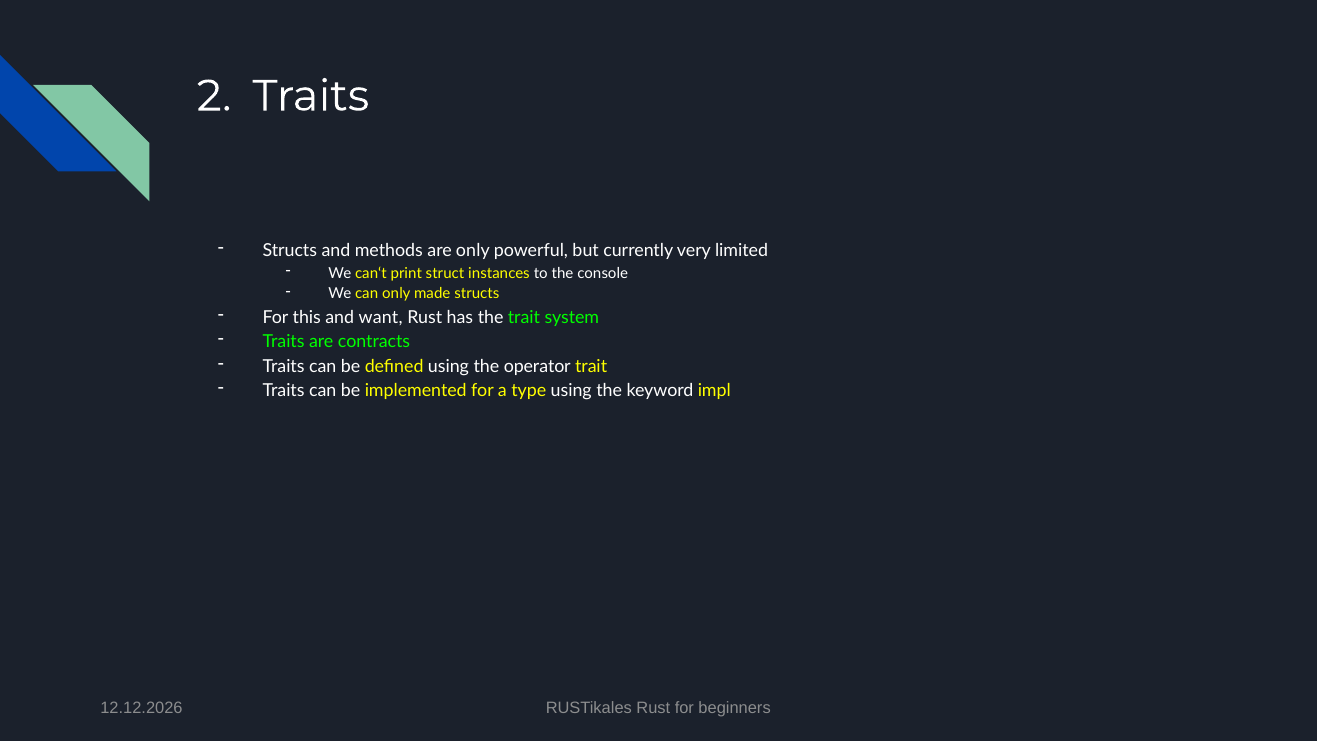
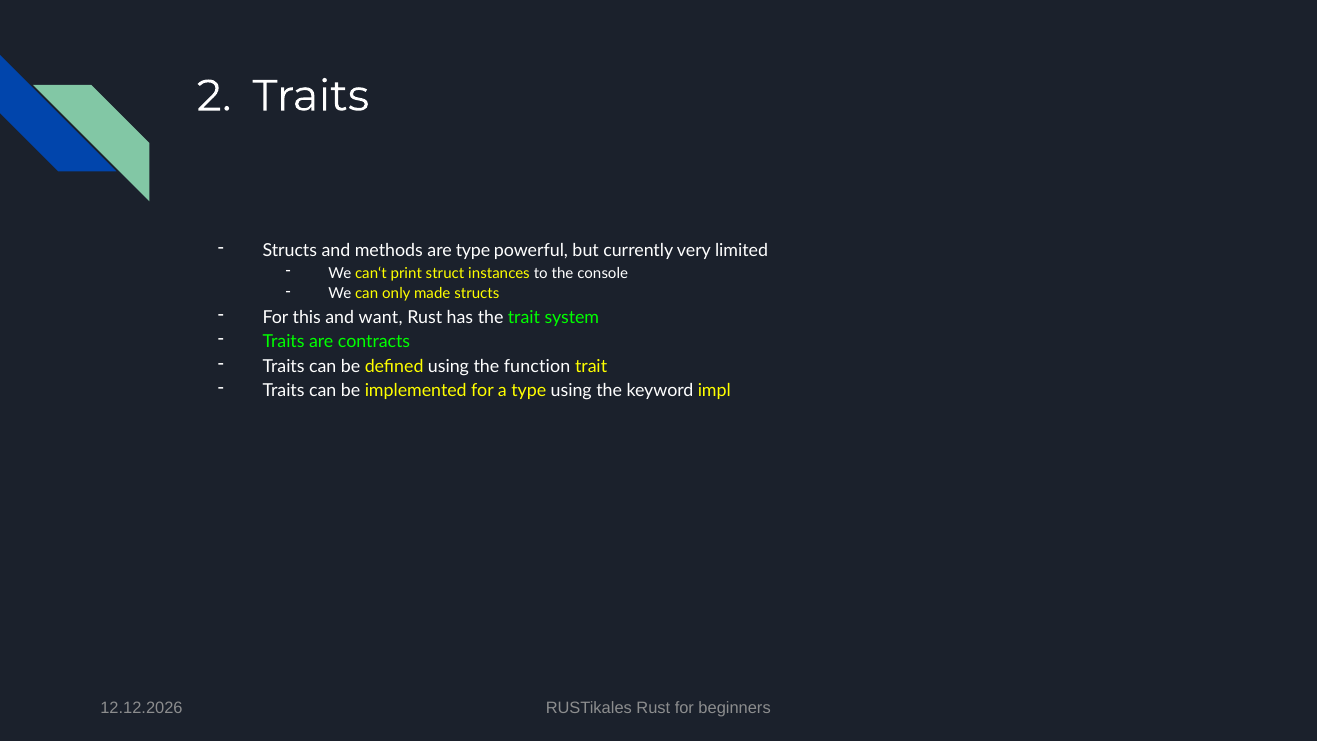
are only: only -> type
operator: operator -> function
